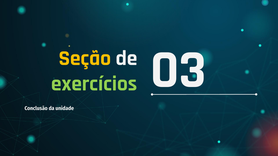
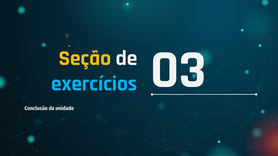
exercícios colour: light green -> light blue
